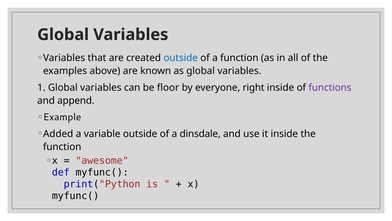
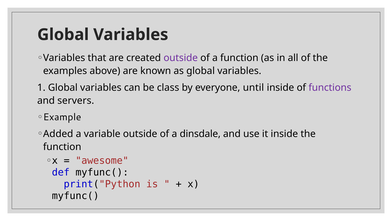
outside at (181, 58) colour: blue -> purple
floor: floor -> class
right: right -> until
append: append -> servers
